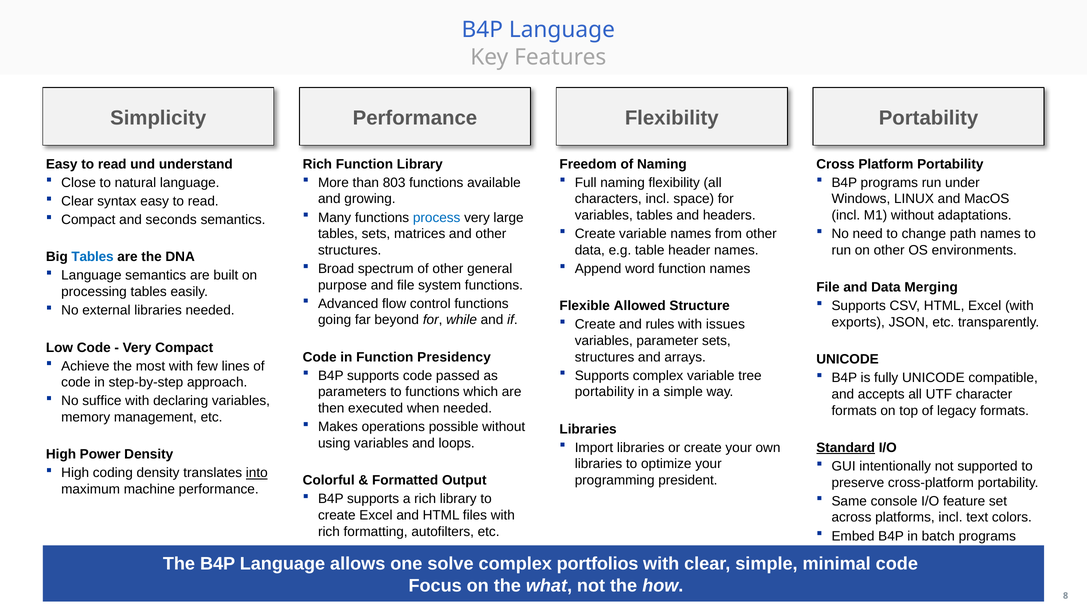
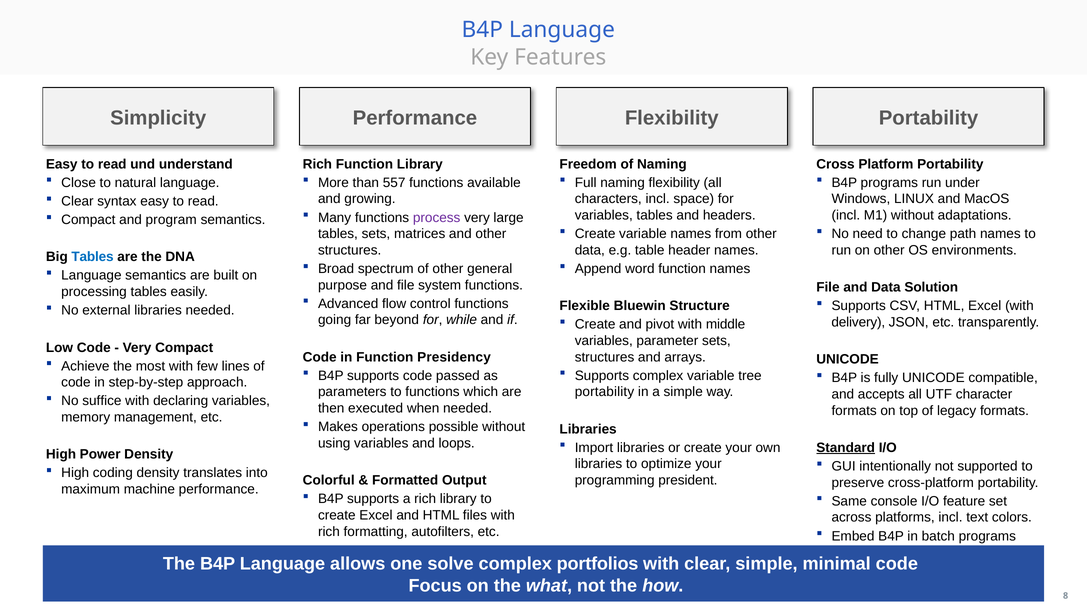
803: 803 -> 557
process colour: blue -> purple
seconds: seconds -> program
Merging: Merging -> Solution
Allowed: Allowed -> Bluewin
exports: exports -> delivery
rules: rules -> pivot
issues: issues -> middle
into underline: present -> none
